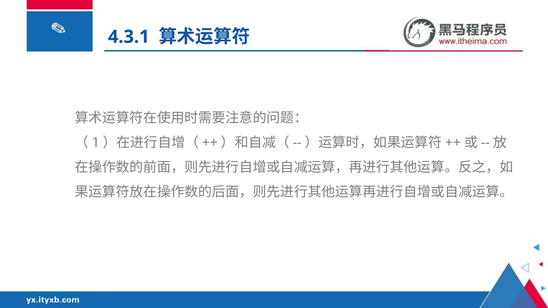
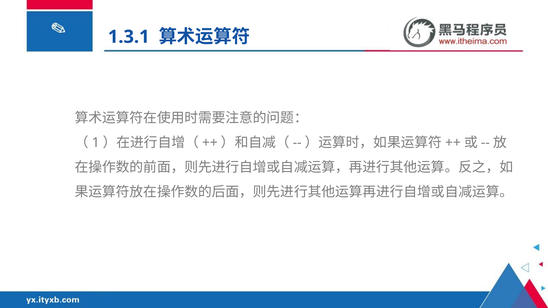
4.3.1: 4.3.1 -> 1.3.1
